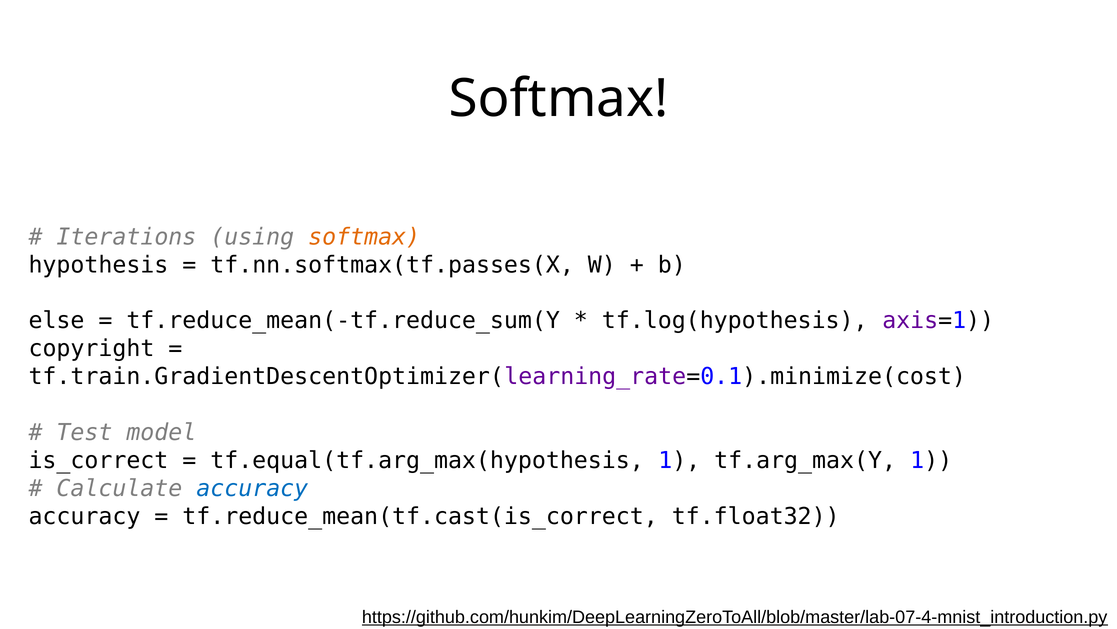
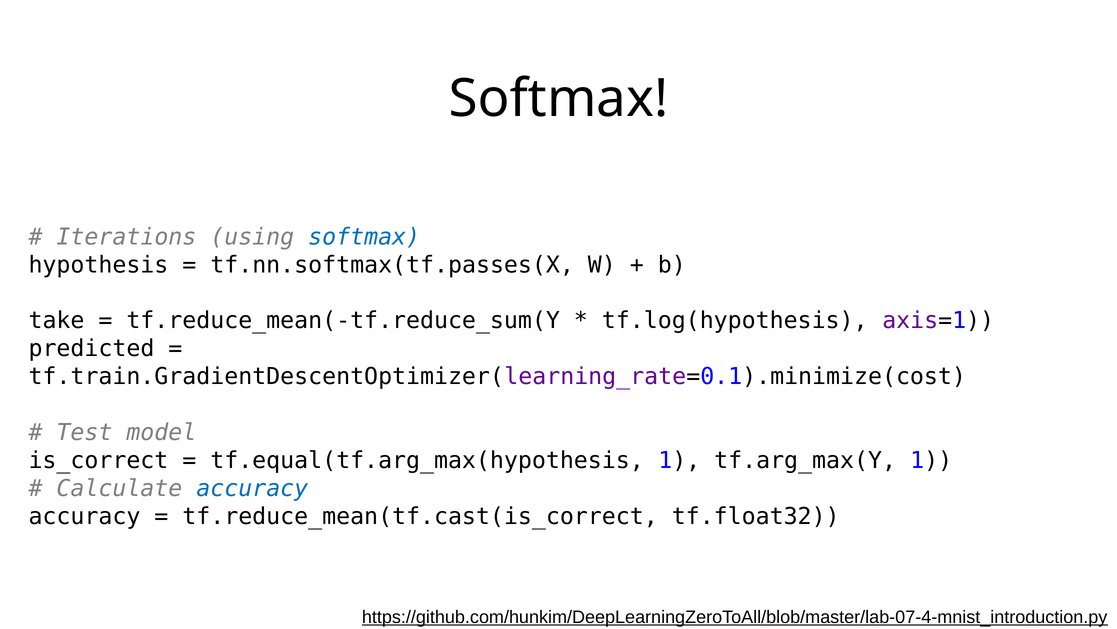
softmax at (364, 237) colour: orange -> blue
else: else -> take
copyright: copyright -> predicted
